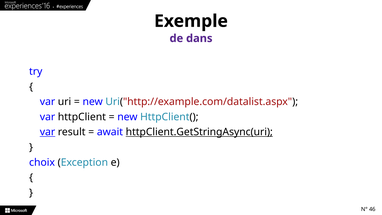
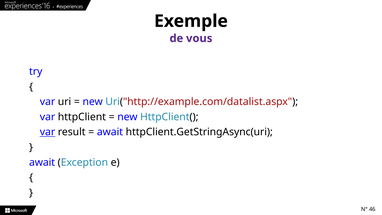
dans: dans -> vous
httpClient.GetStringAsync(uri underline: present -> none
choix at (42, 162): choix -> await
